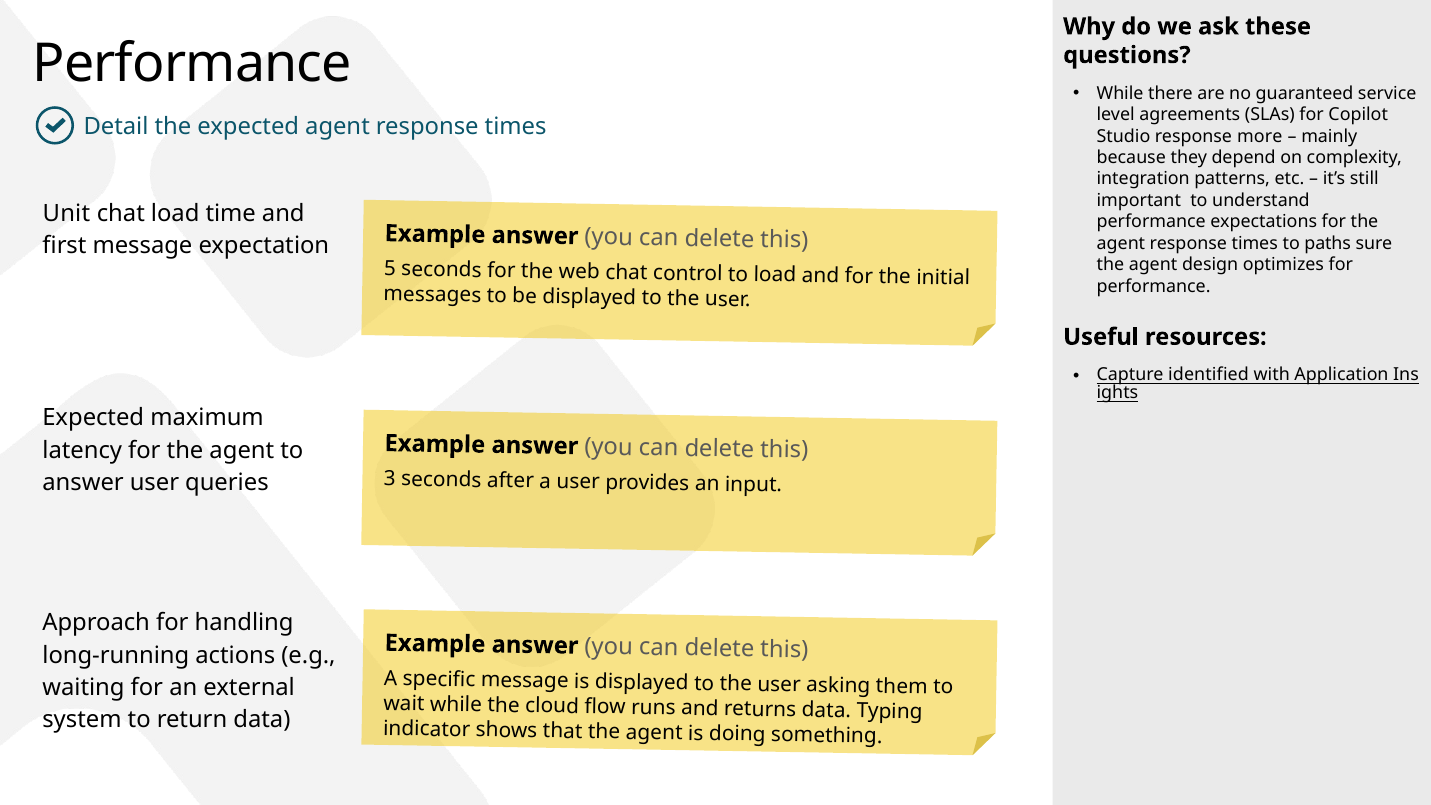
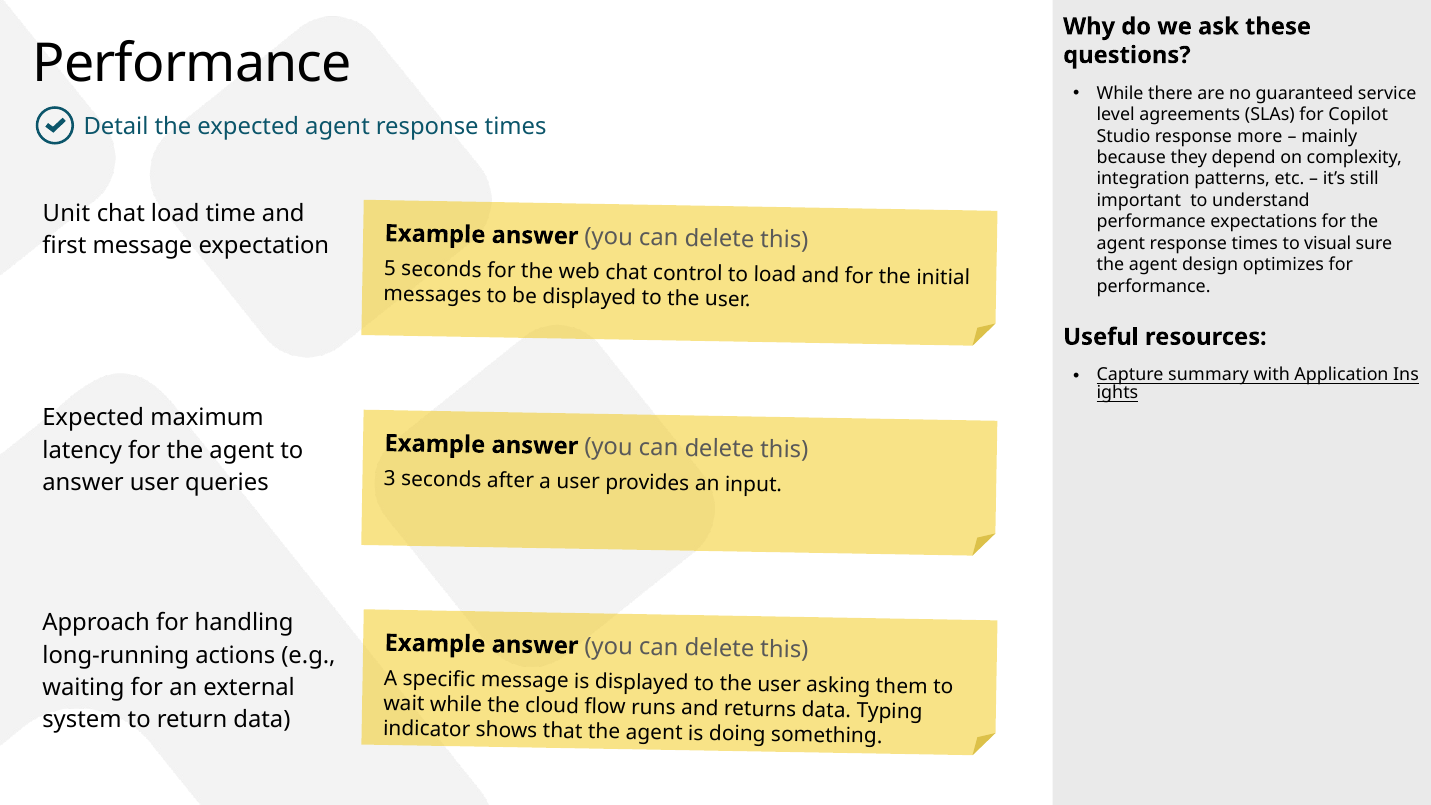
paths: paths -> visual
identified: identified -> summary
